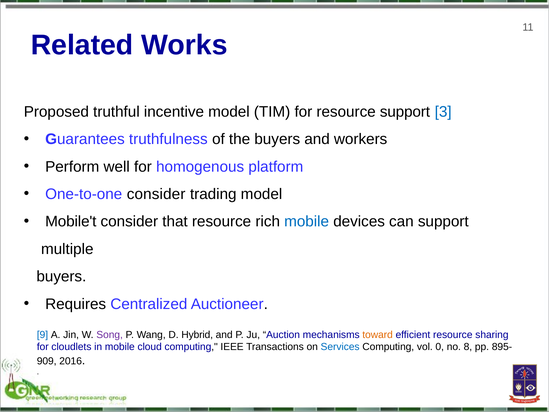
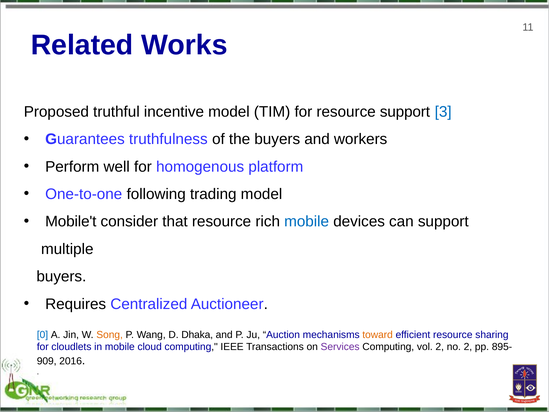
One-to-one consider: consider -> following
9: 9 -> 0
Song colour: purple -> orange
Hybrid: Hybrid -> Dhaka
Services colour: blue -> purple
vol 0: 0 -> 2
no 8: 8 -> 2
